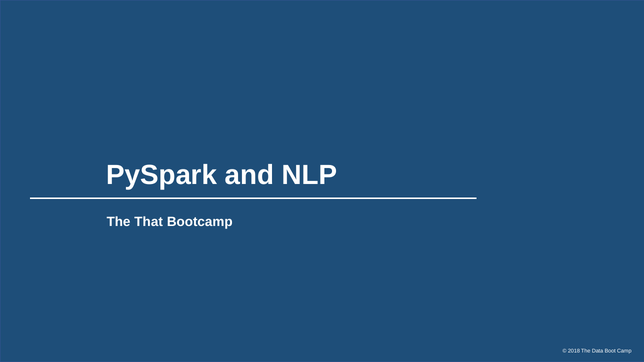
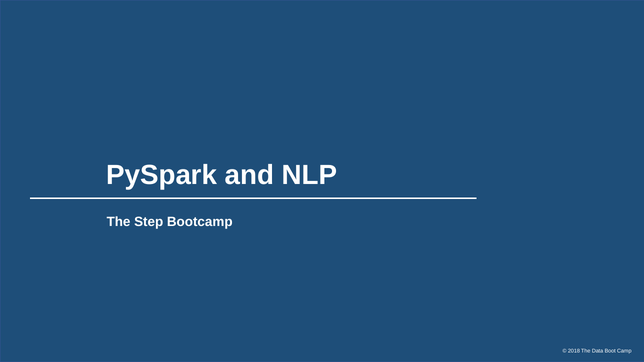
That: That -> Step
